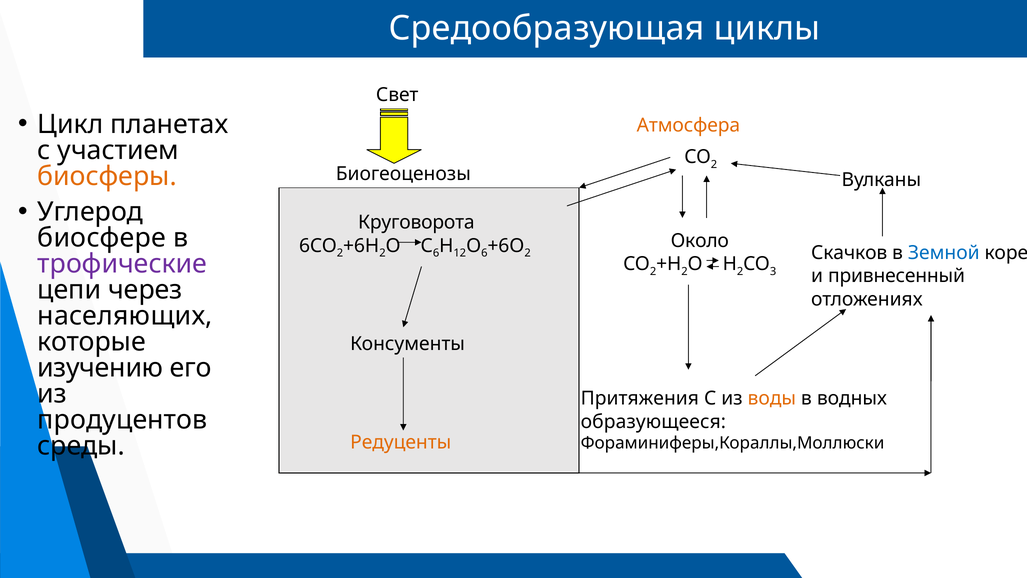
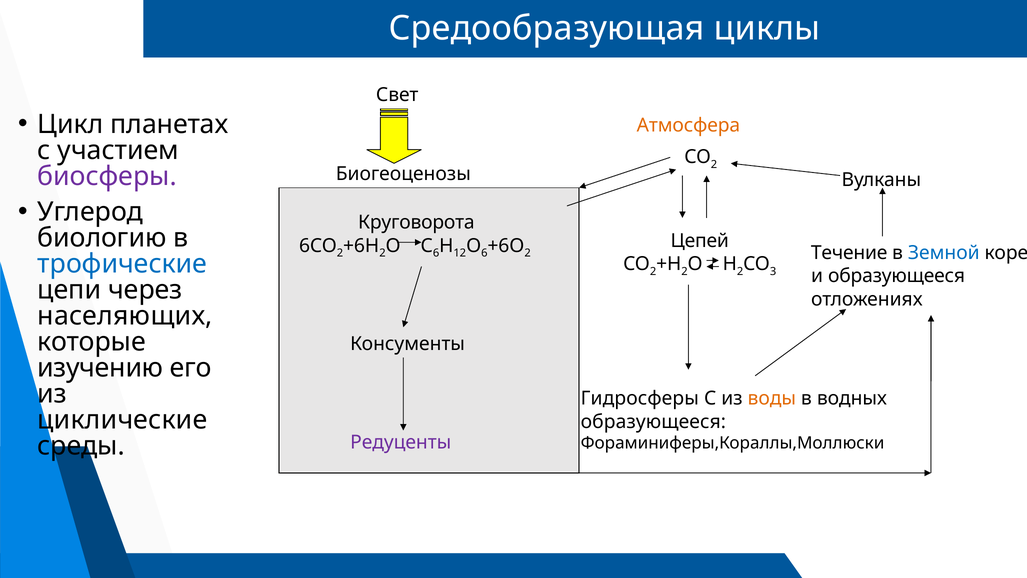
биосферы colour: orange -> purple
биосфере: биосфере -> биологию
Около: Около -> Цепей
Скачков: Скачков -> Течение
трофические colour: purple -> blue
и привнесенный: привнесенный -> образующееся
Притяжения: Притяжения -> Гидросферы
продуцентов: продуцентов -> циклические
Редуценты colour: orange -> purple
